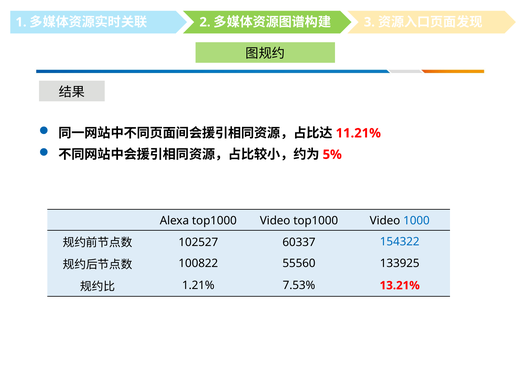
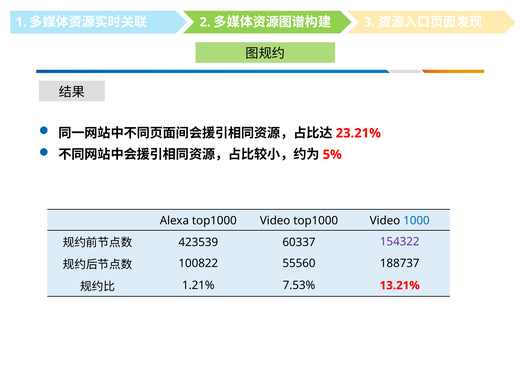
11.21%: 11.21% -> 23.21%
102527: 102527 -> 423539
154322 colour: blue -> purple
133925: 133925 -> 188737
